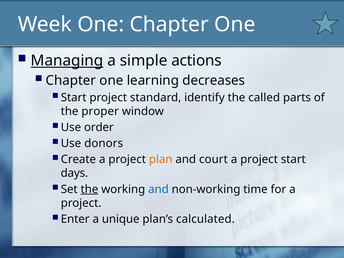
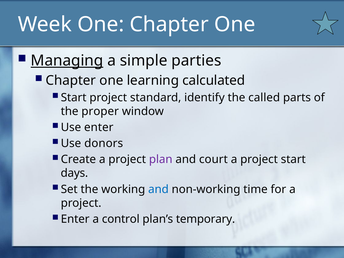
actions: actions -> parties
decreases: decreases -> calculated
Use order: order -> enter
plan colour: orange -> purple
the at (89, 189) underline: present -> none
unique: unique -> control
calculated: calculated -> temporary
